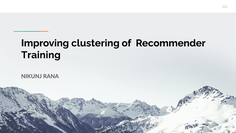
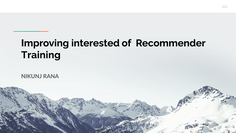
clustering: clustering -> interested
